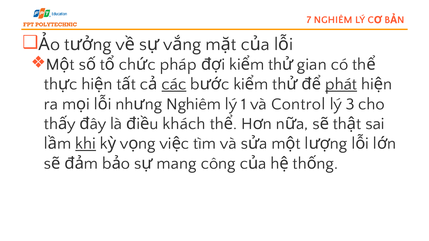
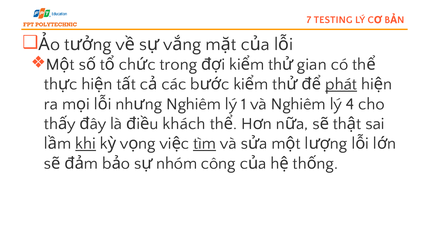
7 NGHIÊM: NGHIÊM -> TESTING
pháp: pháp -> trong
các underline: present -> none
và Control: Control -> Nghiêm
3: 3 -> 4
tìm underline: none -> present
mang: mang -> nhóm
